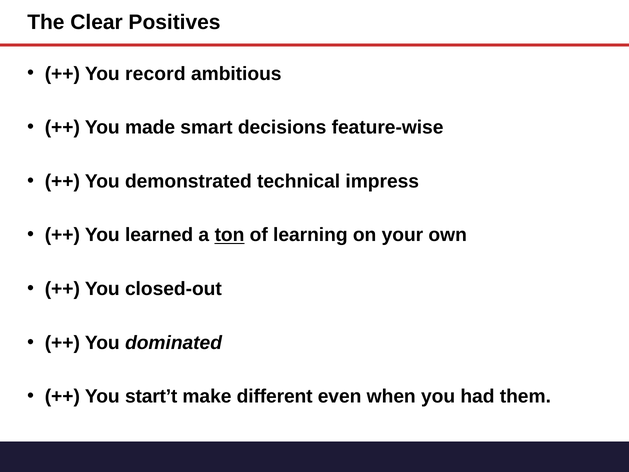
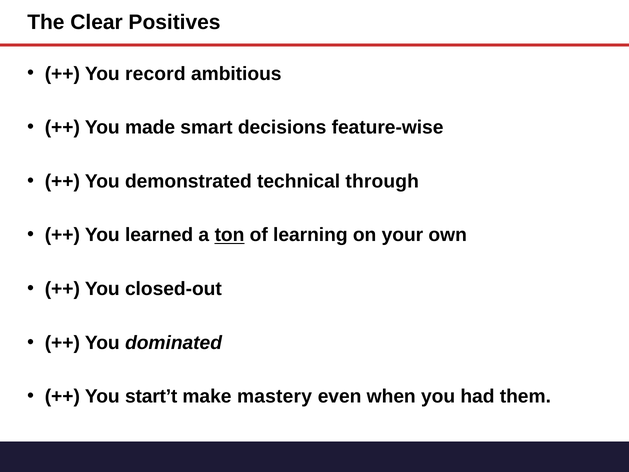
impress: impress -> through
different: different -> mastery
